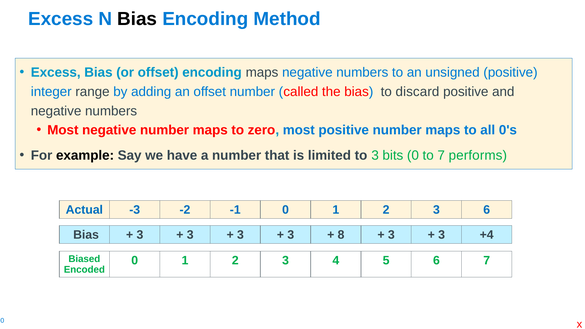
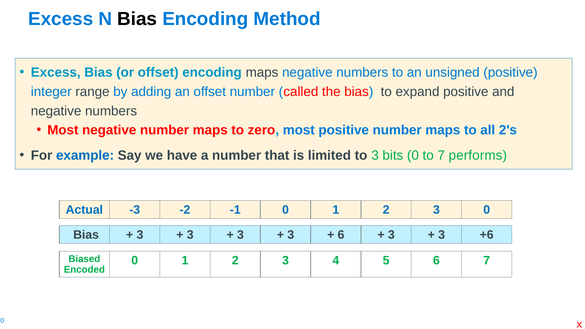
discard: discard -> expand
0's: 0's -> 2's
example colour: black -> blue
3 6: 6 -> 0
8 at (341, 235): 8 -> 6
+4: +4 -> +6
